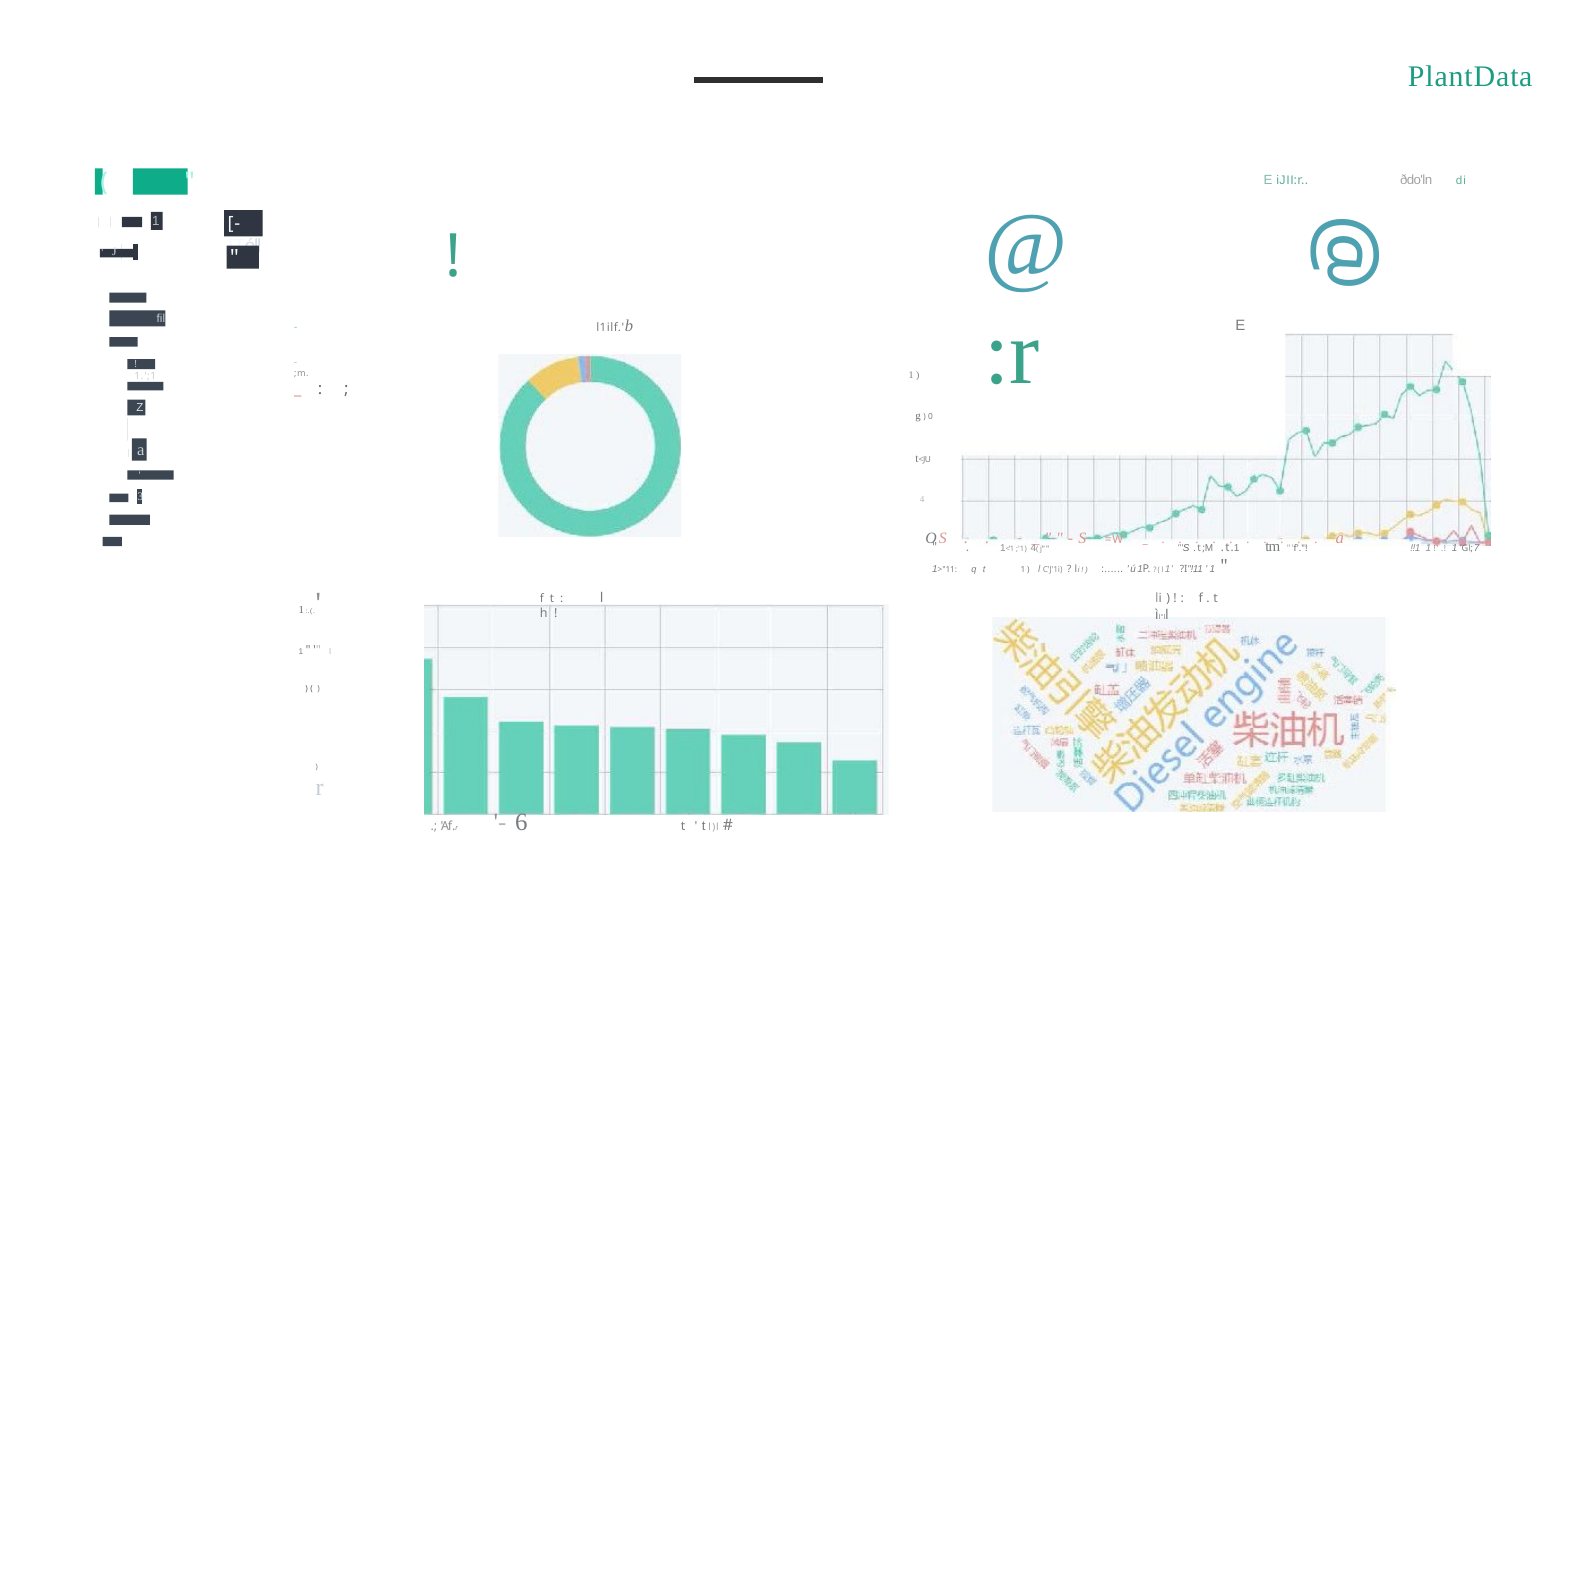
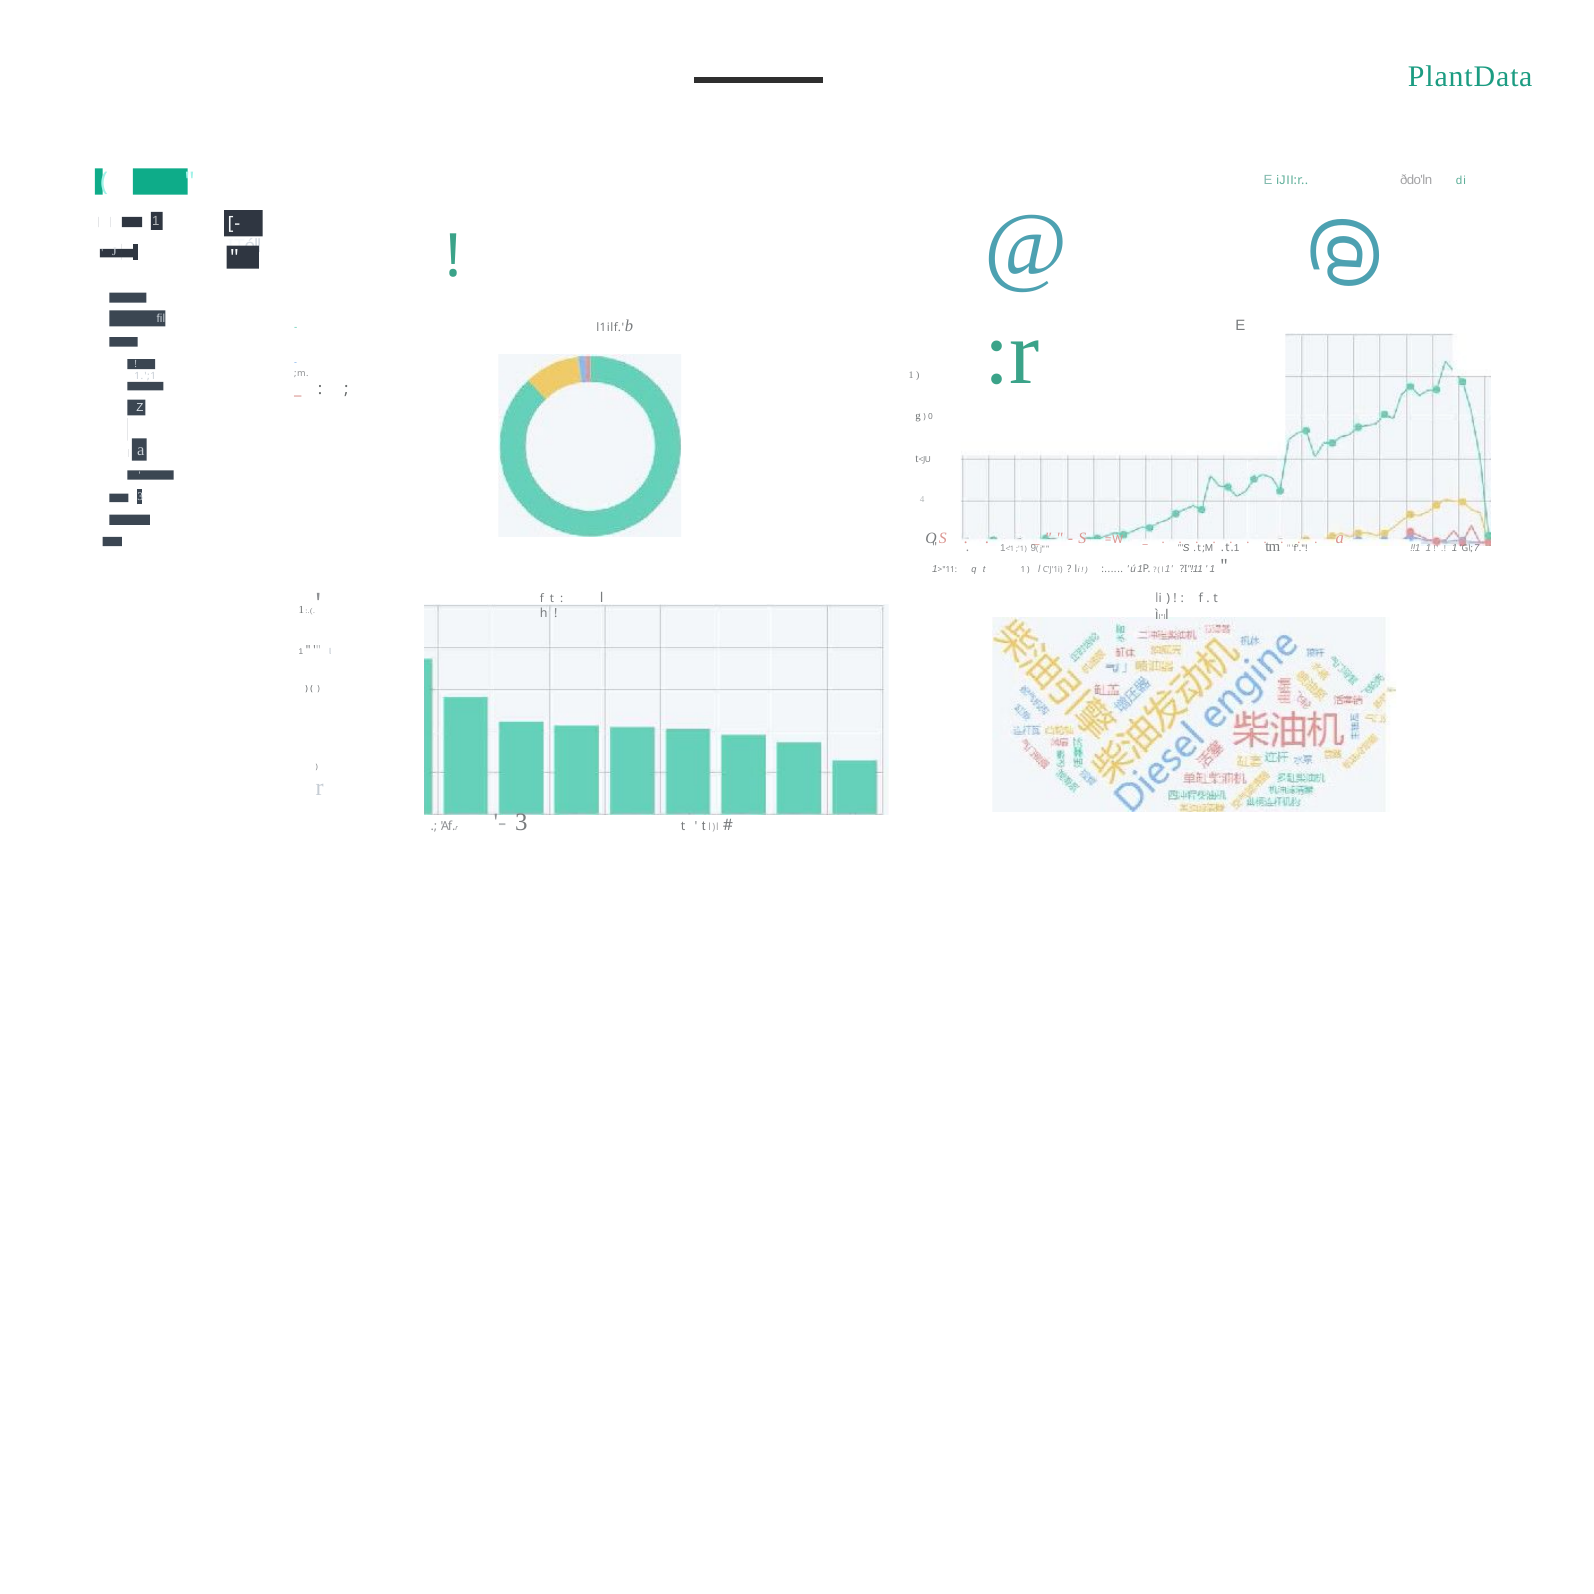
;'1 4: 4 -> 9
6 at (521, 822): 6 -> 3
